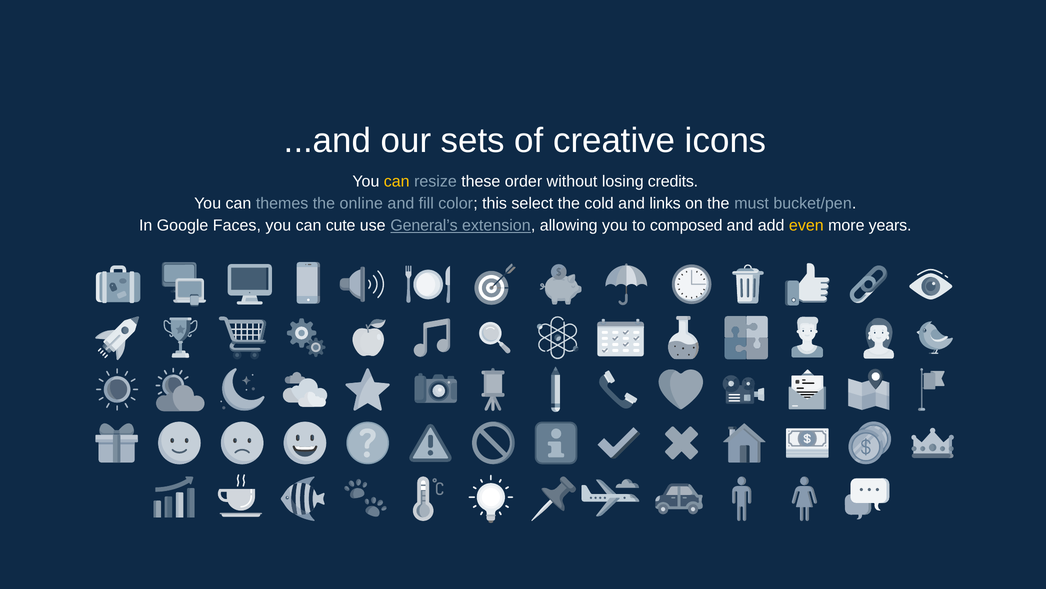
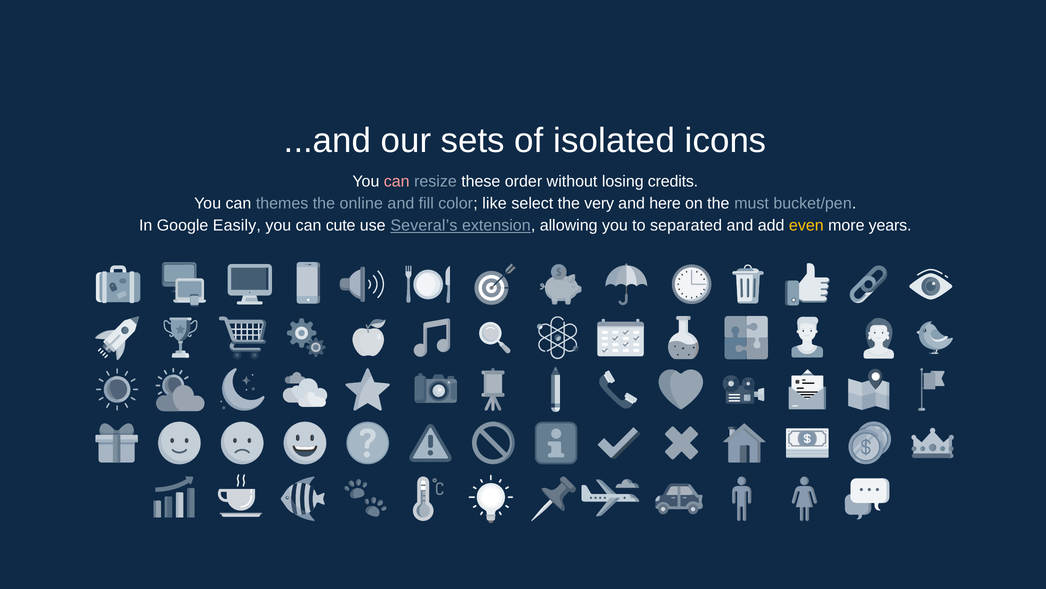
creative: creative -> isolated
can at (397, 181) colour: yellow -> pink
this: this -> like
cold: cold -> very
links: links -> here
Faces: Faces -> Easily
General’s: General’s -> Several’s
composed: composed -> separated
